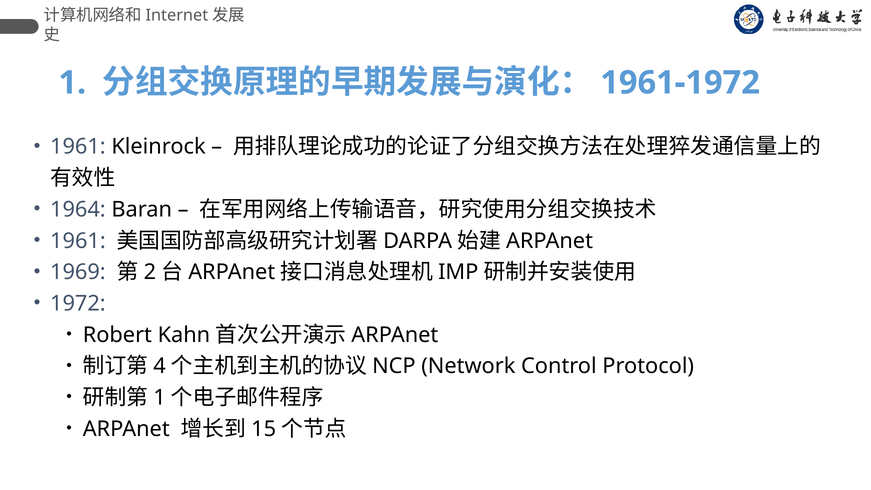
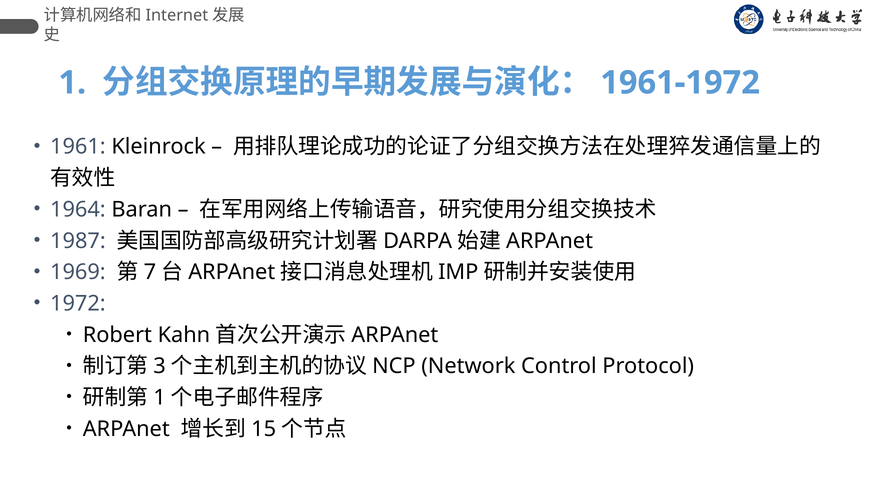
1961 at (78, 241): 1961 -> 1987
2: 2 -> 7
4: 4 -> 3
